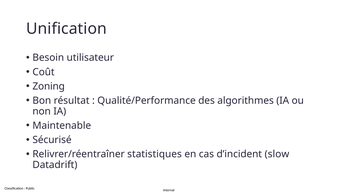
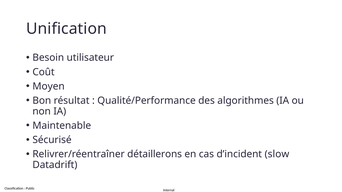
Zoning: Zoning -> Moyen
statistiques: statistiques -> détaillerons
